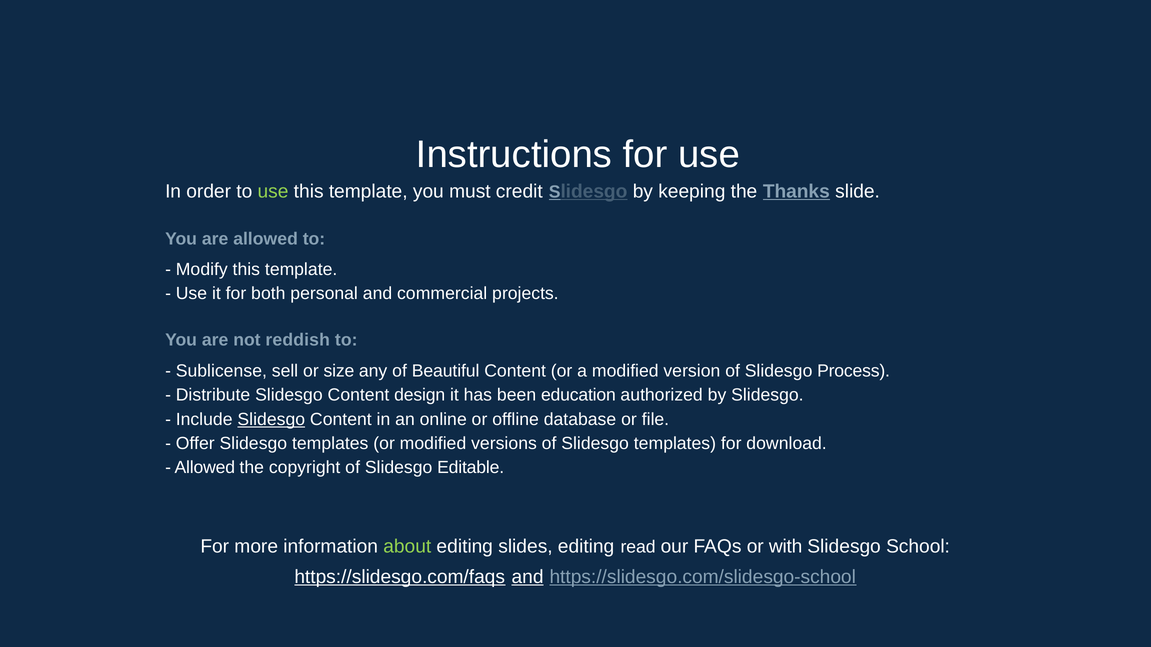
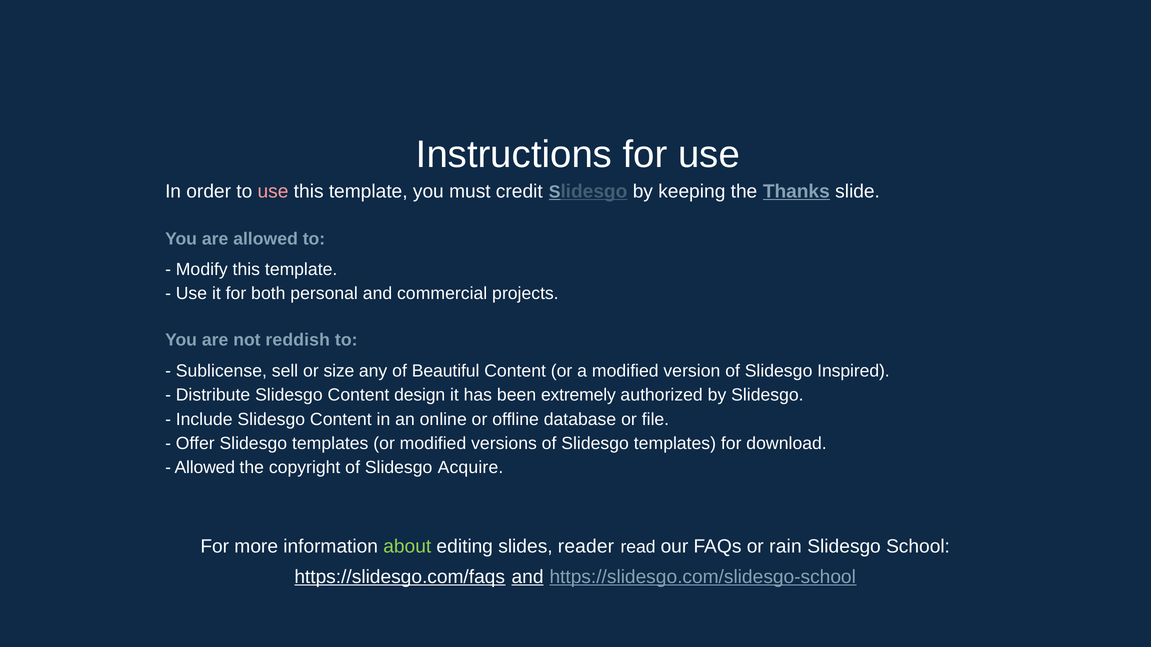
use at (273, 191) colour: light green -> pink
Process: Process -> Inspired
education: education -> extremely
Slidesgo at (271, 420) underline: present -> none
Editable: Editable -> Acquire
slides editing: editing -> reader
with: with -> rain
